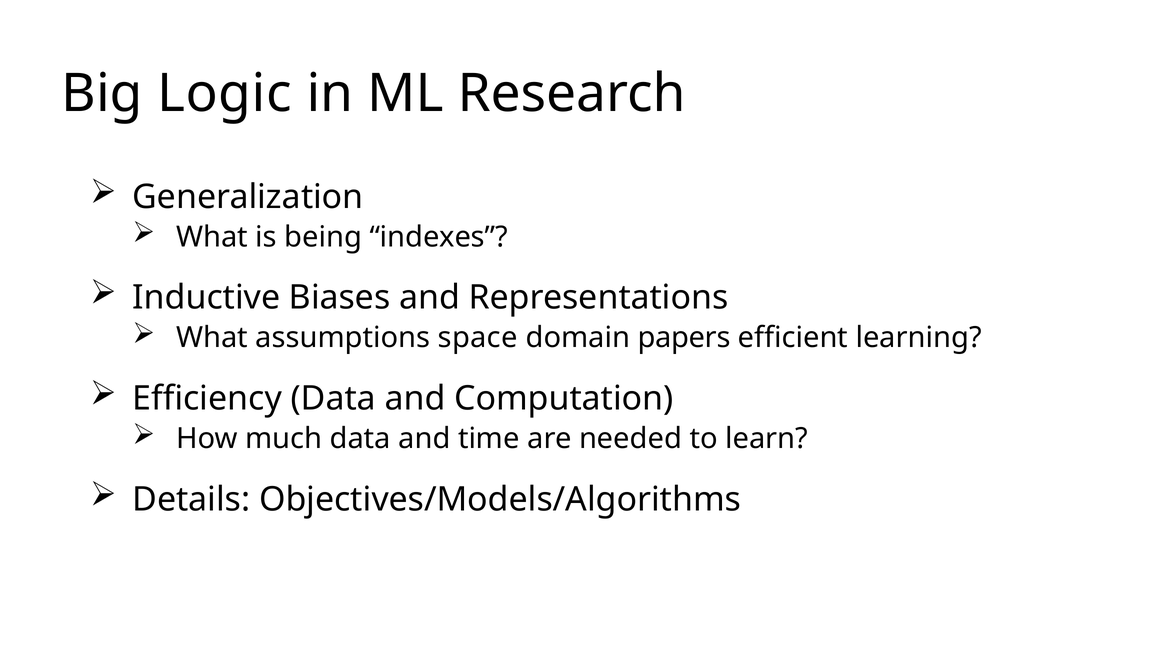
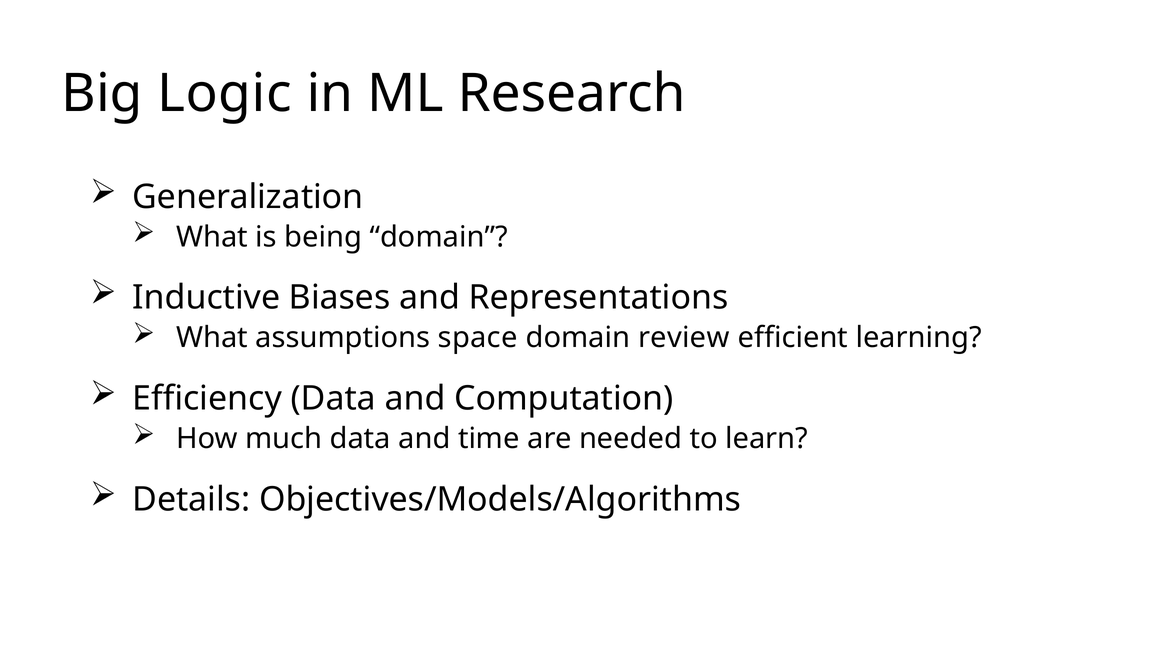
being indexes: indexes -> domain
papers: papers -> review
